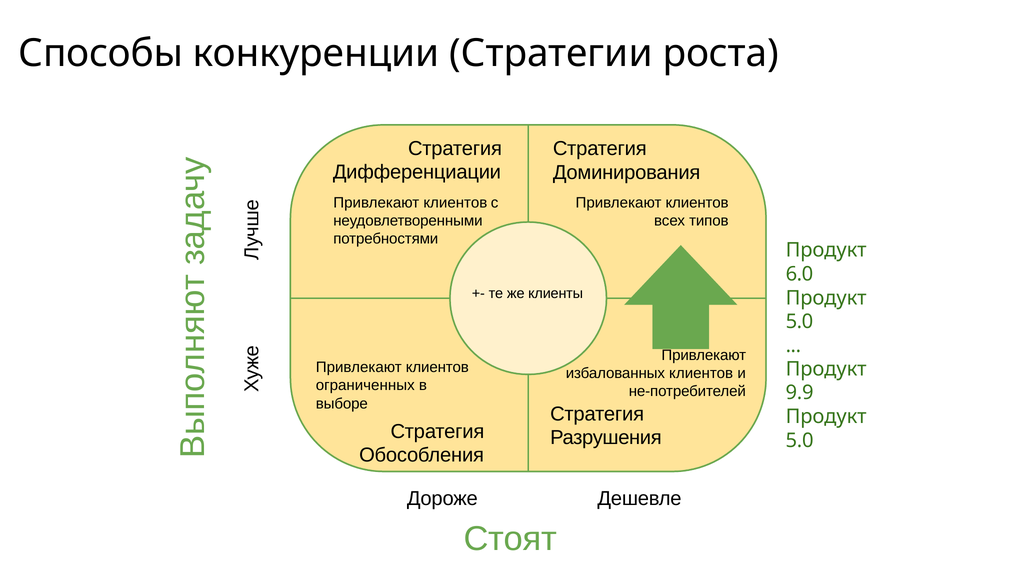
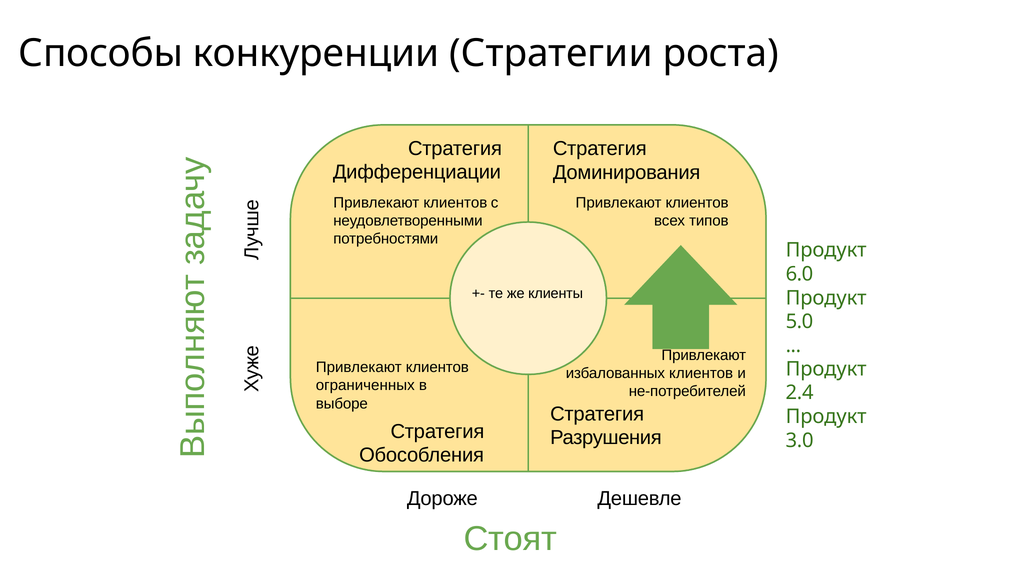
9.9: 9.9 -> 2.4
5.0 at (800, 441): 5.0 -> 3.0
